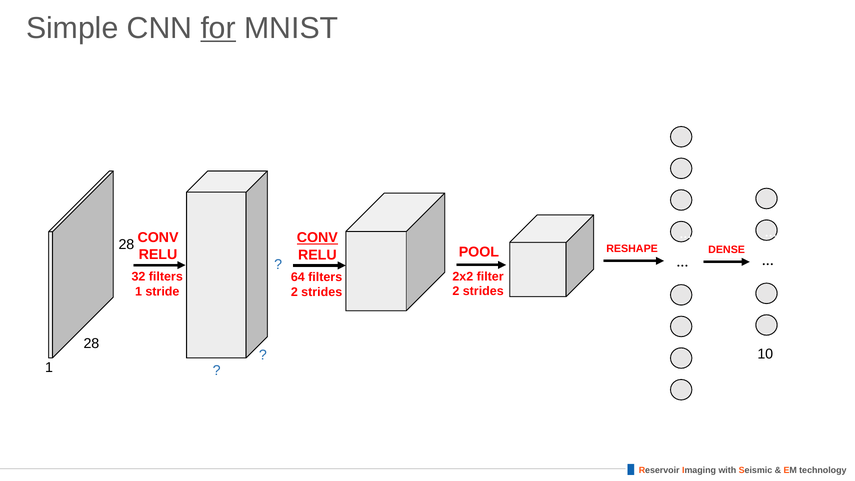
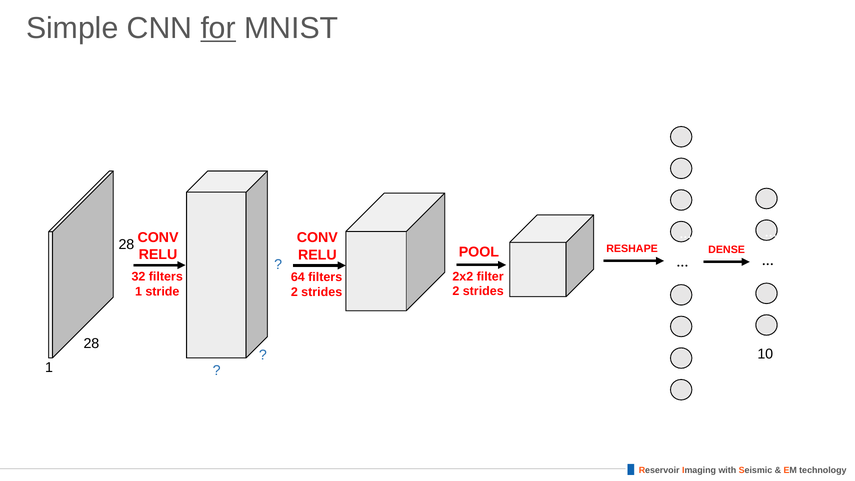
CONV at (317, 238) underline: present -> none
